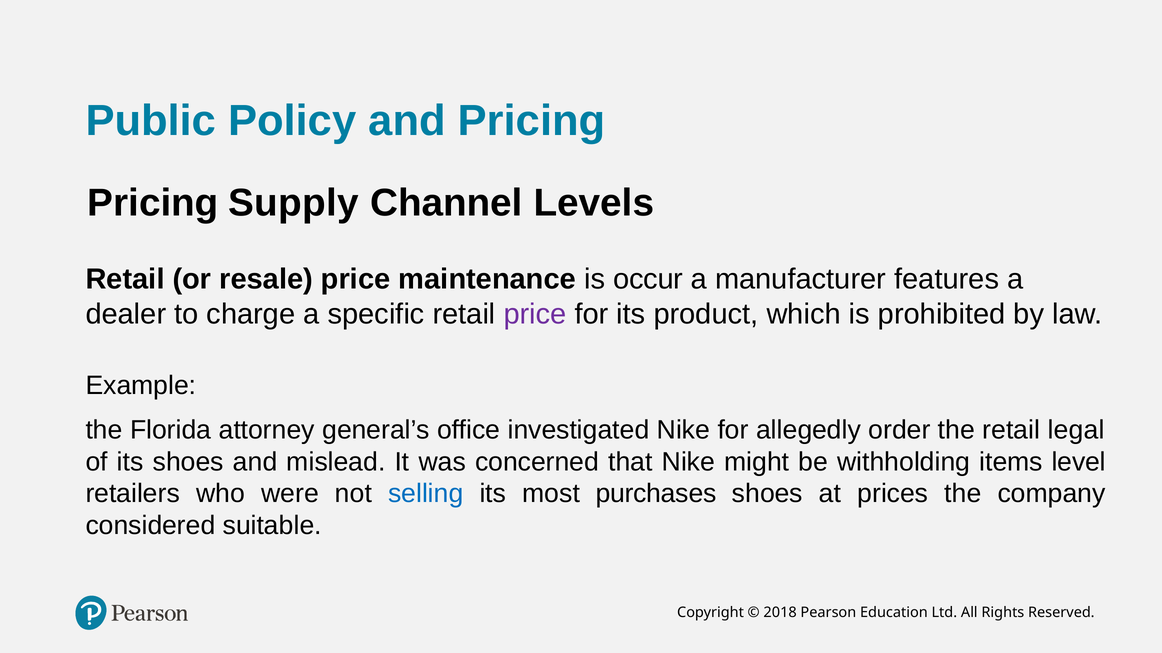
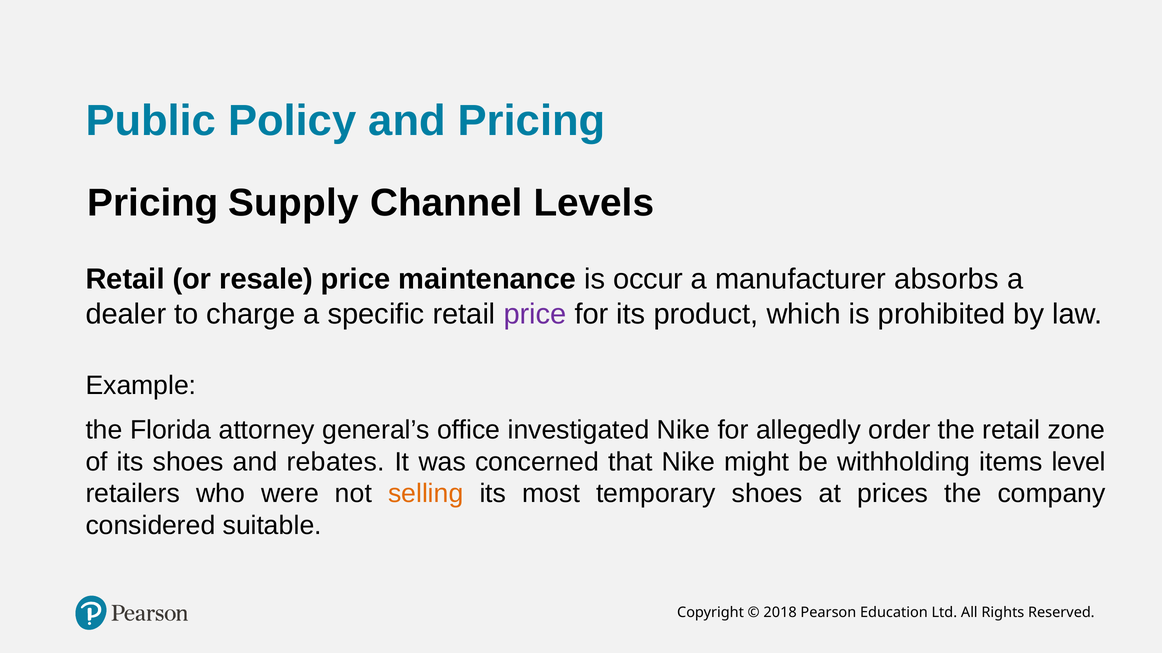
features: features -> absorbs
legal: legal -> zone
mislead: mislead -> rebates
selling colour: blue -> orange
purchases: purchases -> temporary
